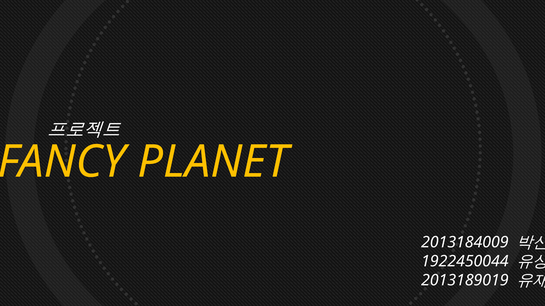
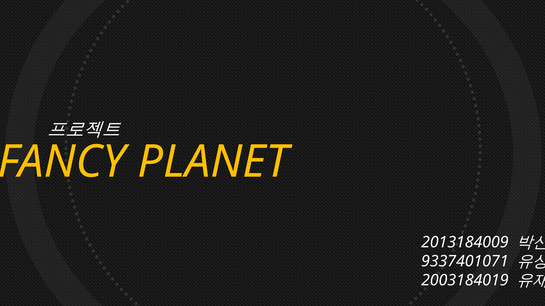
1922450044: 1922450044 -> 9337401071
2013189019: 2013189019 -> 2003184019
